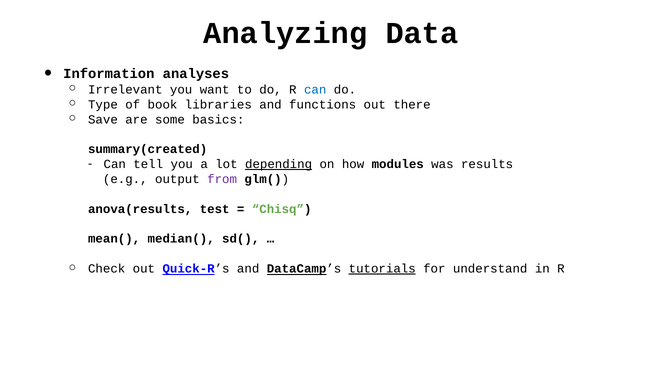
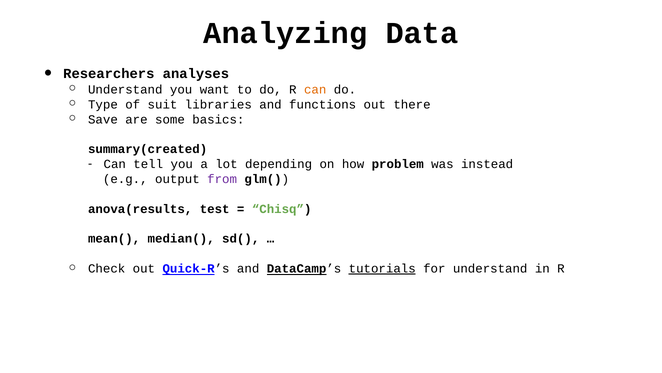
Information: Information -> Researchers
Irrelevant at (125, 89): Irrelevant -> Understand
can at (315, 89) colour: blue -> orange
book: book -> suit
depending underline: present -> none
modules: modules -> problem
results: results -> instead
